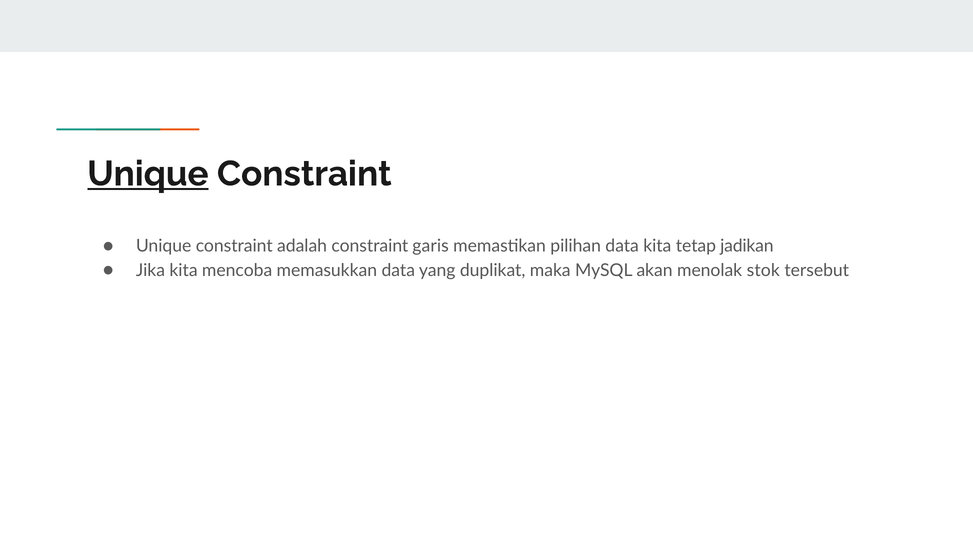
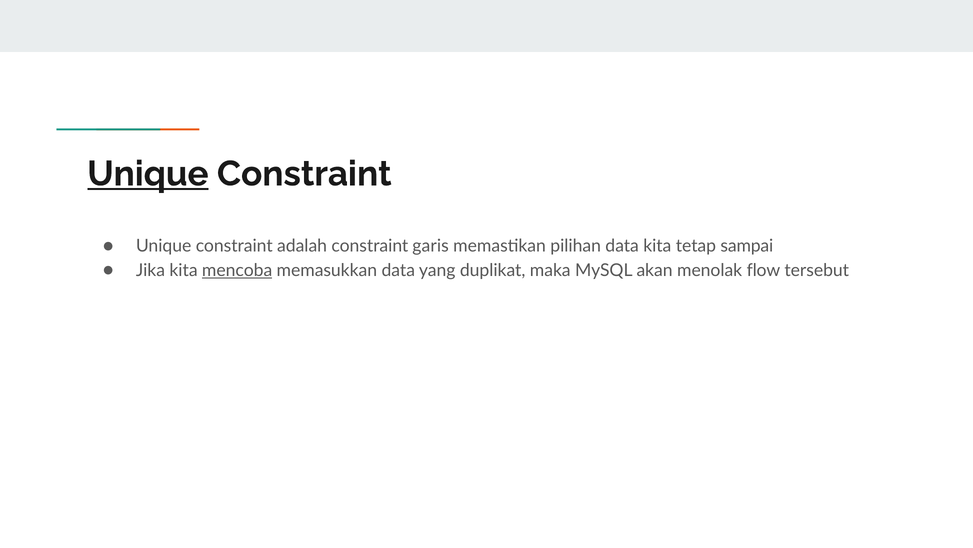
jadikan: jadikan -> sampai
mencoba underline: none -> present
stok: stok -> flow
